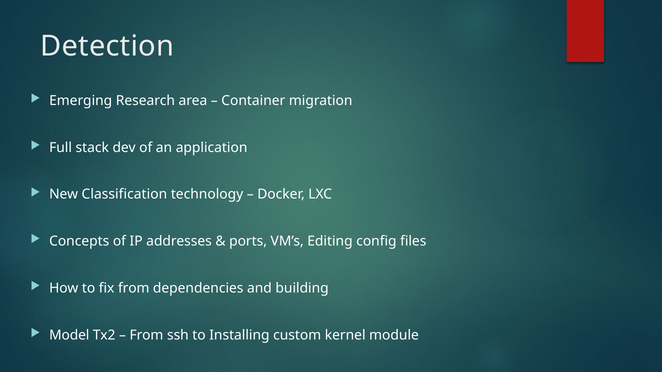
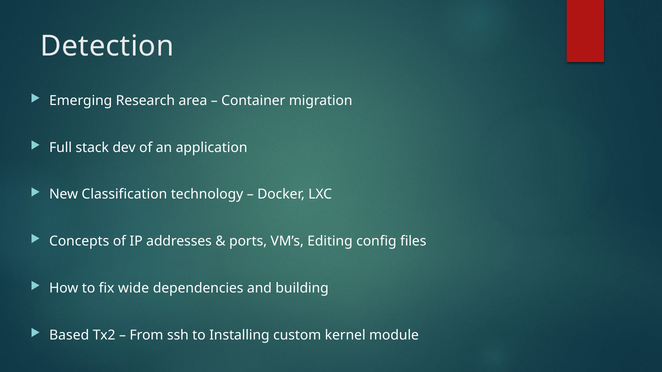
fix from: from -> wide
Model: Model -> Based
